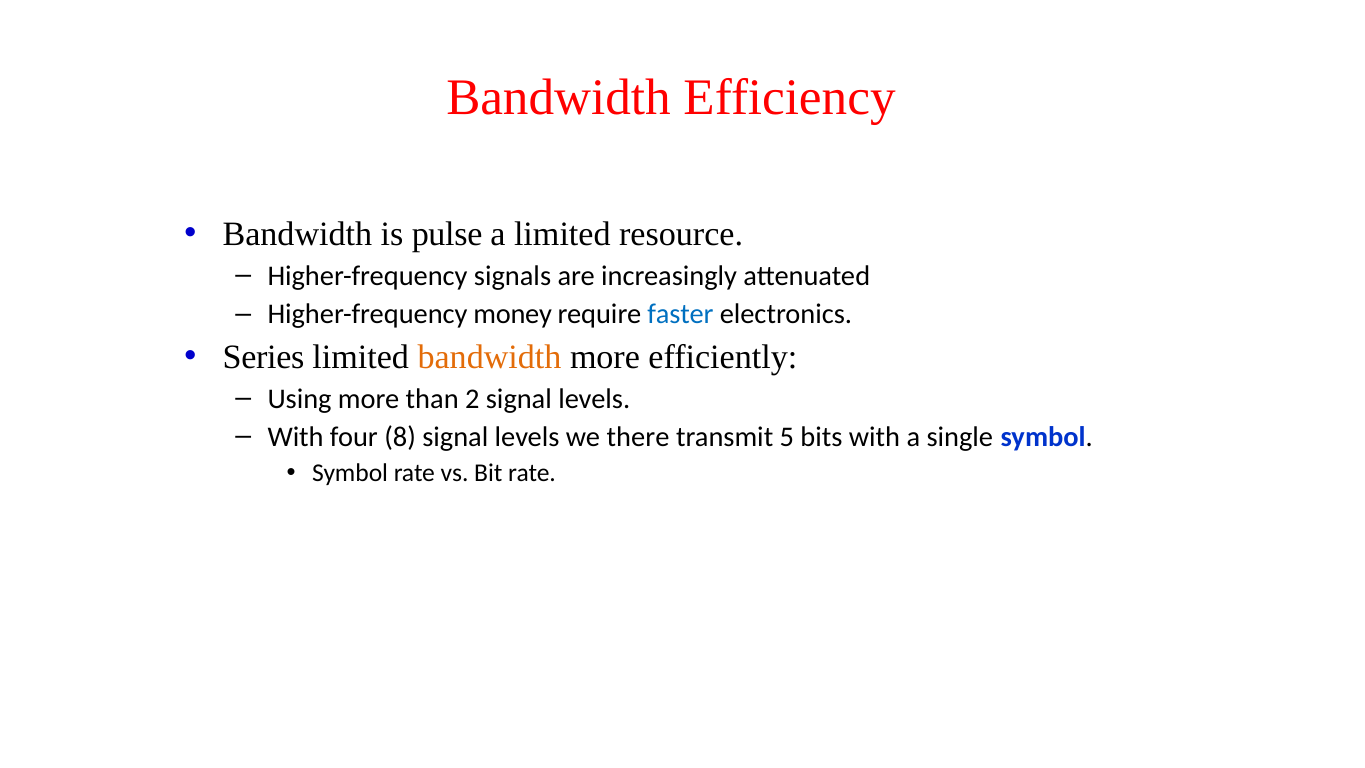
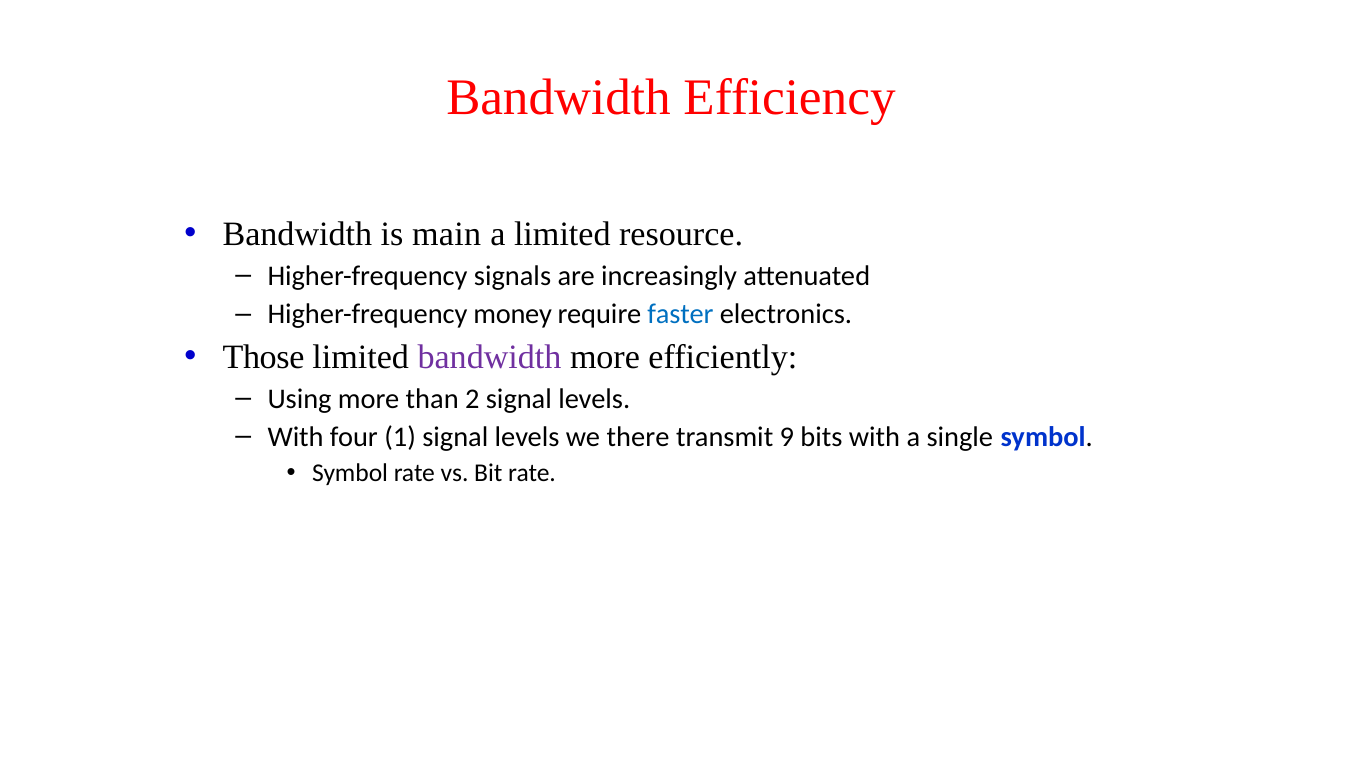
pulse: pulse -> main
Series: Series -> Those
bandwidth at (489, 357) colour: orange -> purple
8: 8 -> 1
5: 5 -> 9
